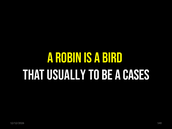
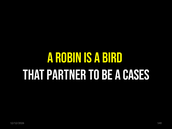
USUALLY: USUALLY -> PARTNER
